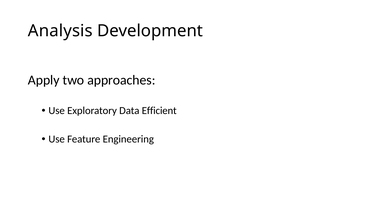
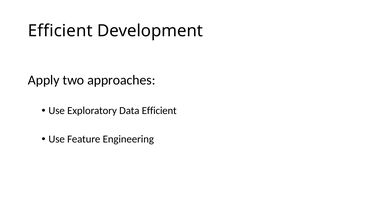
Analysis at (60, 31): Analysis -> Efficient
